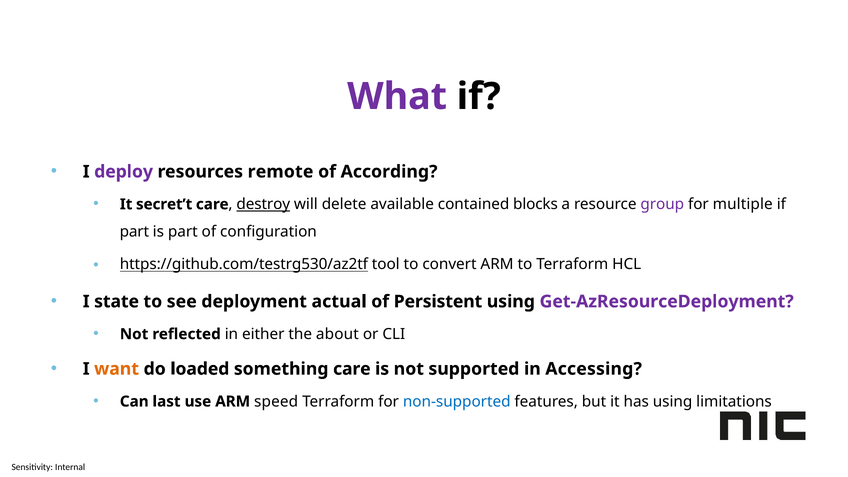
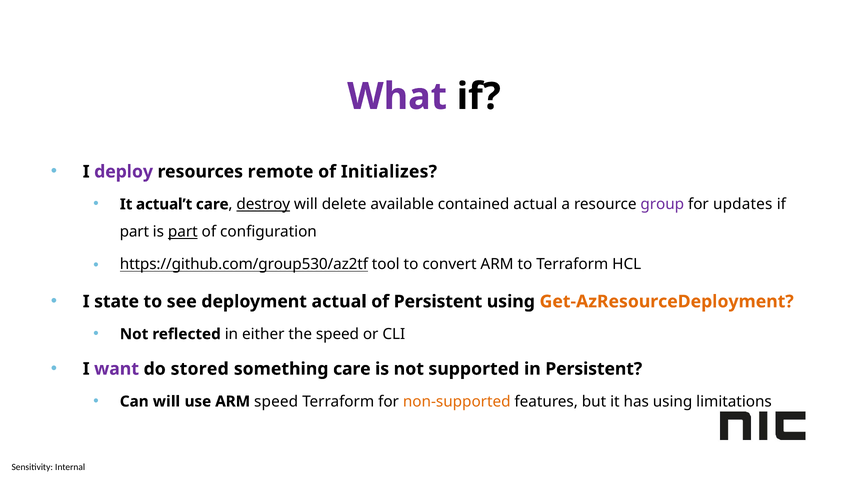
According: According -> Initializes
secret’t: secret’t -> actual’t
contained blocks: blocks -> actual
multiple: multiple -> updates
part at (183, 232) underline: none -> present
https://github.com/testrg530/az2tf: https://github.com/testrg530/az2tf -> https://github.com/group530/az2tf
Get-AzResourceDeployment colour: purple -> orange
the about: about -> speed
want colour: orange -> purple
loaded: loaded -> stored
in Accessing: Accessing -> Persistent
Can last: last -> will
non-supported colour: blue -> orange
